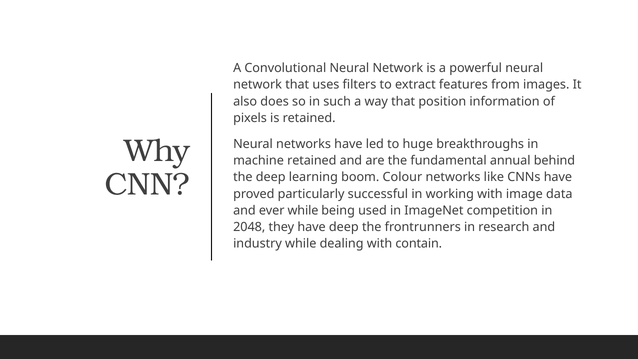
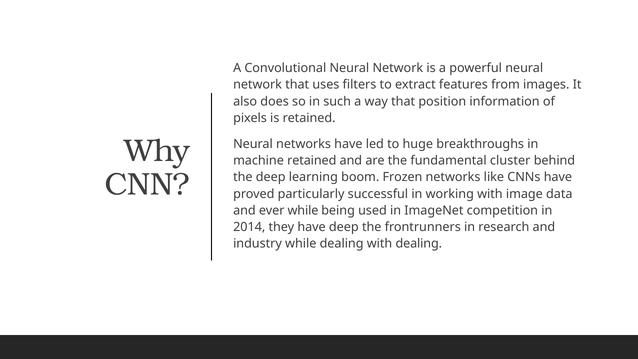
annual: annual -> cluster
Colour: Colour -> Frozen
2048: 2048 -> 2014
with contain: contain -> dealing
